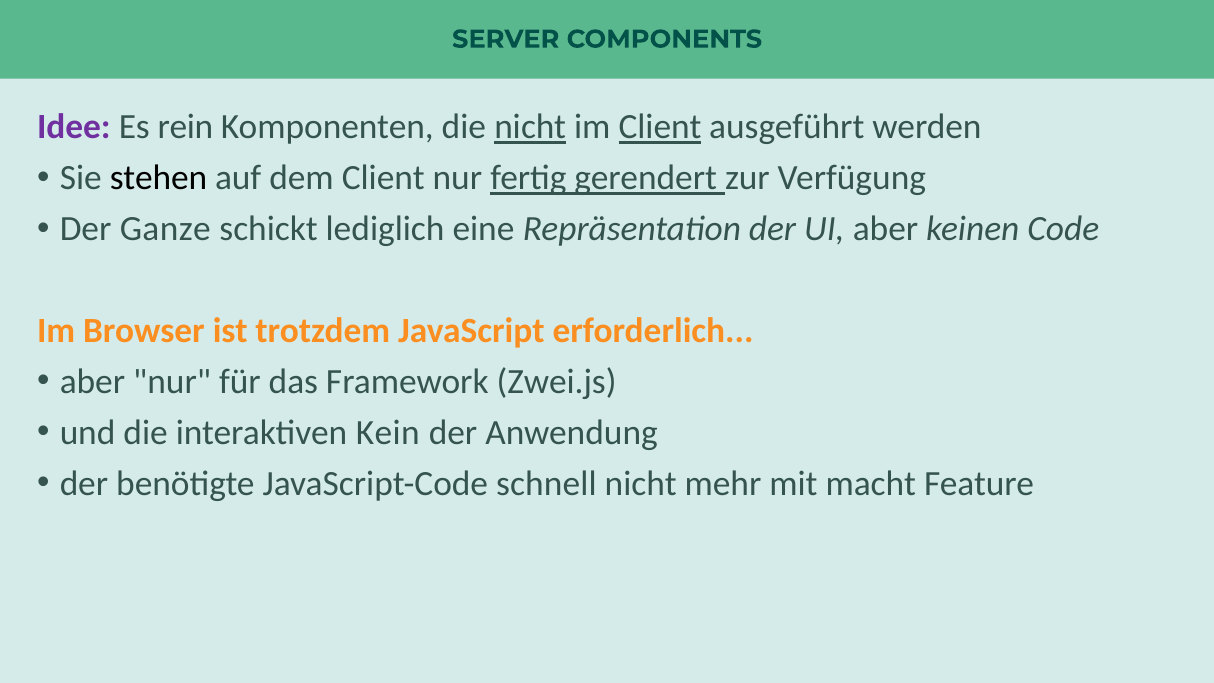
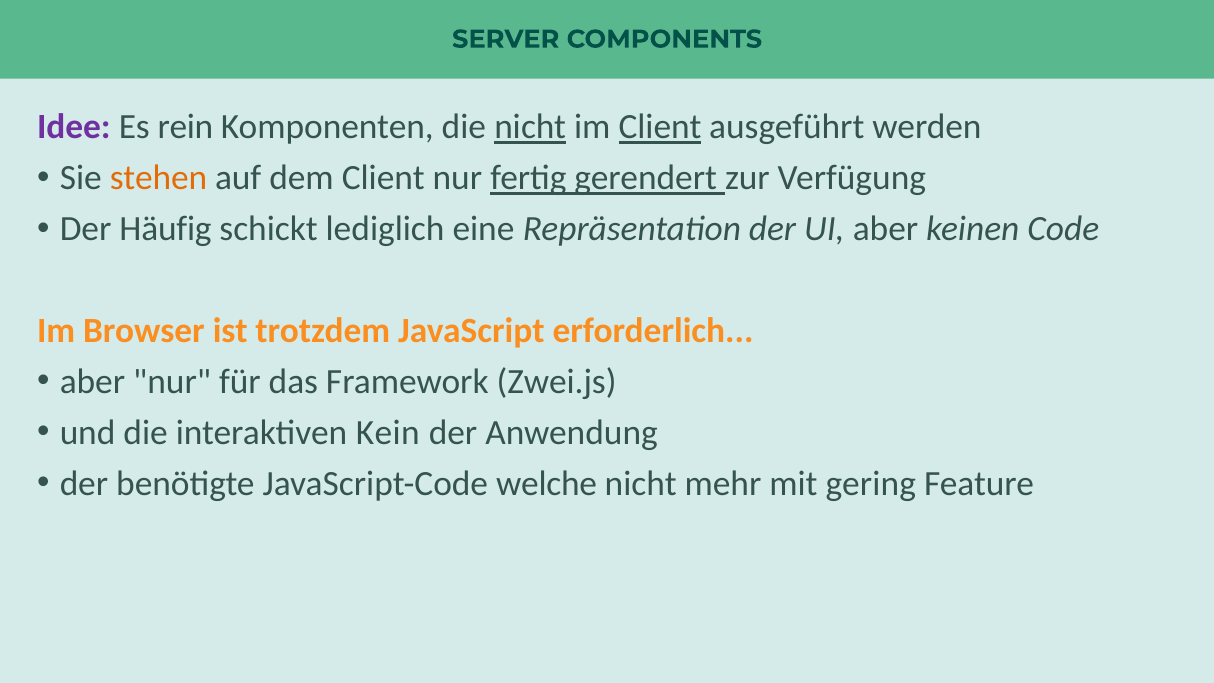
stehen colour: black -> orange
Ganze: Ganze -> Häufig
schnell: schnell -> welche
macht: macht -> gering
